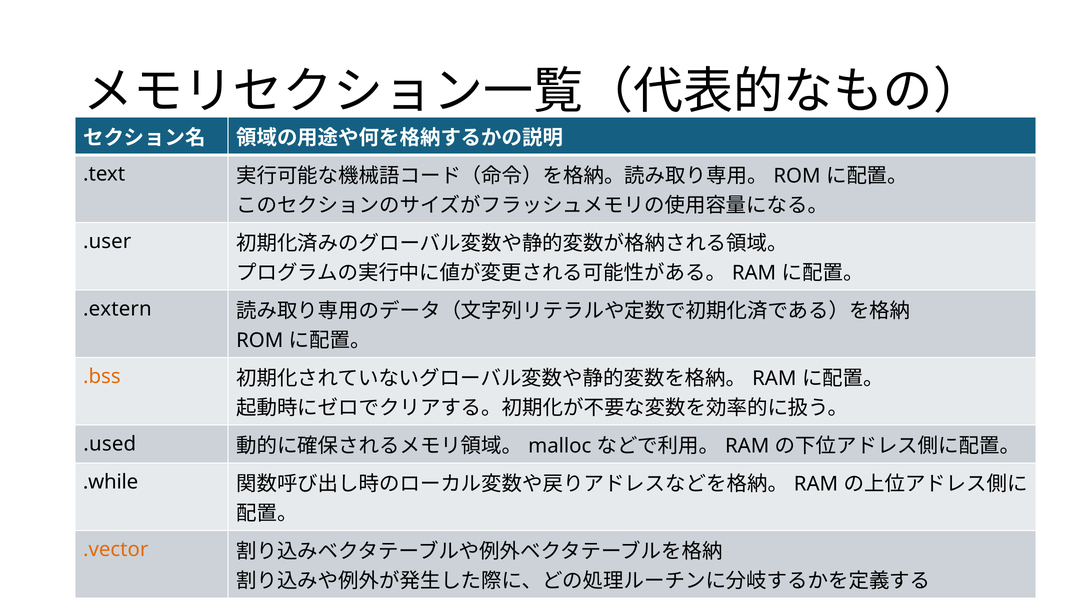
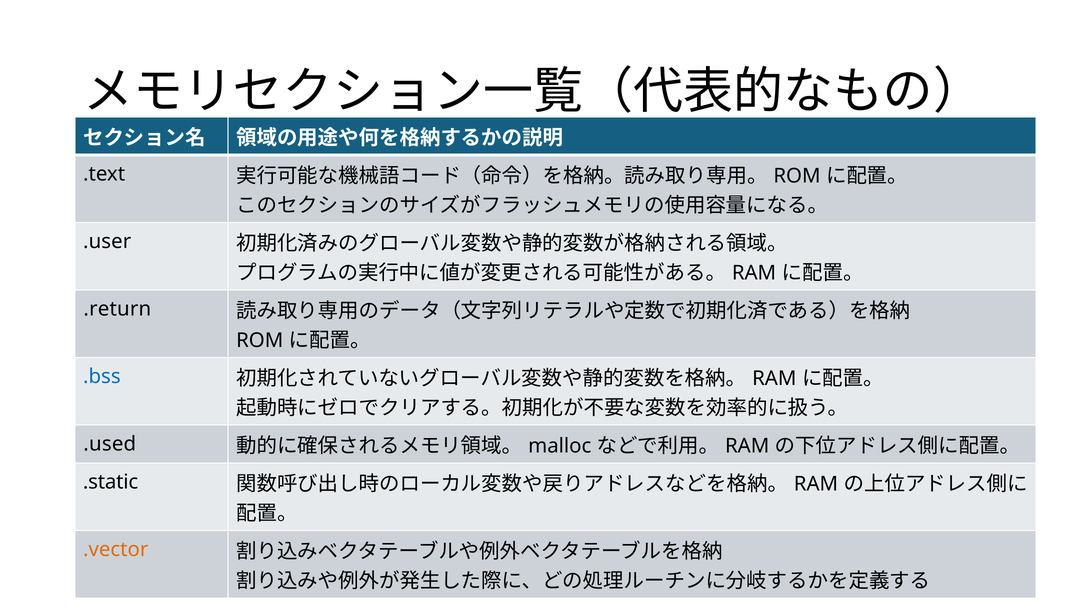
.extern: .extern -> .return
.bss colour: orange -> blue
.while: .while -> .static
